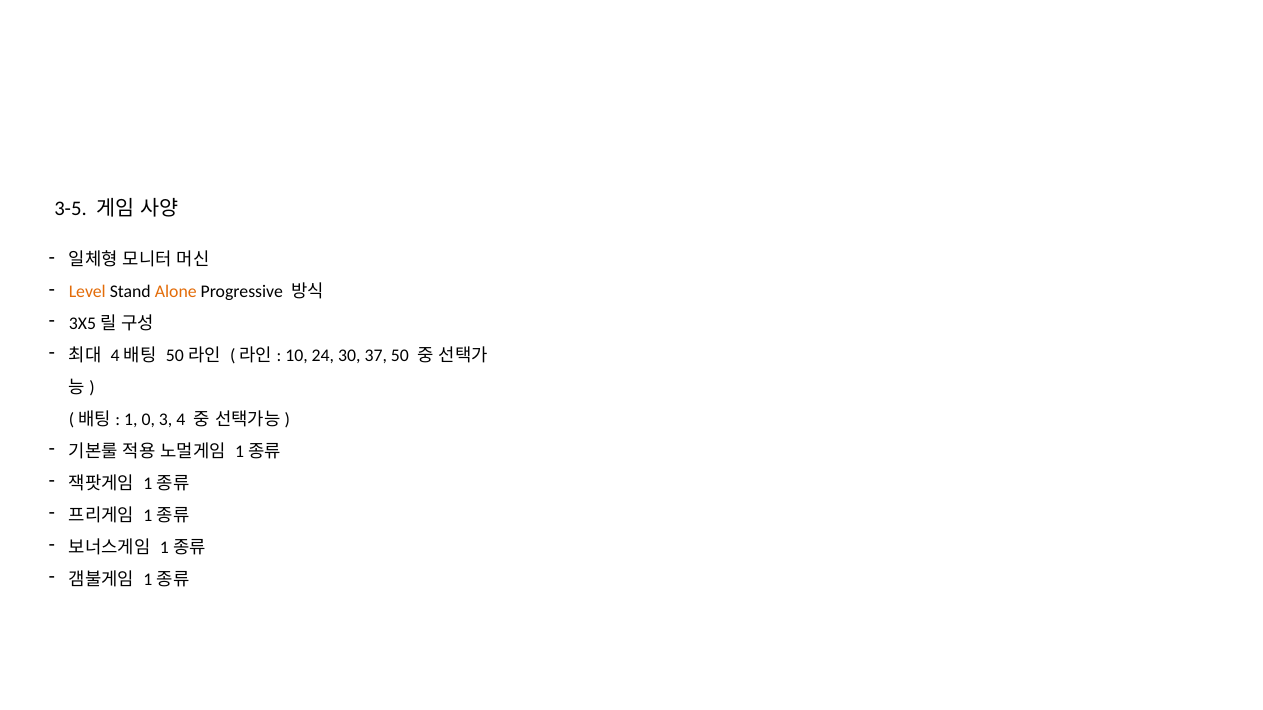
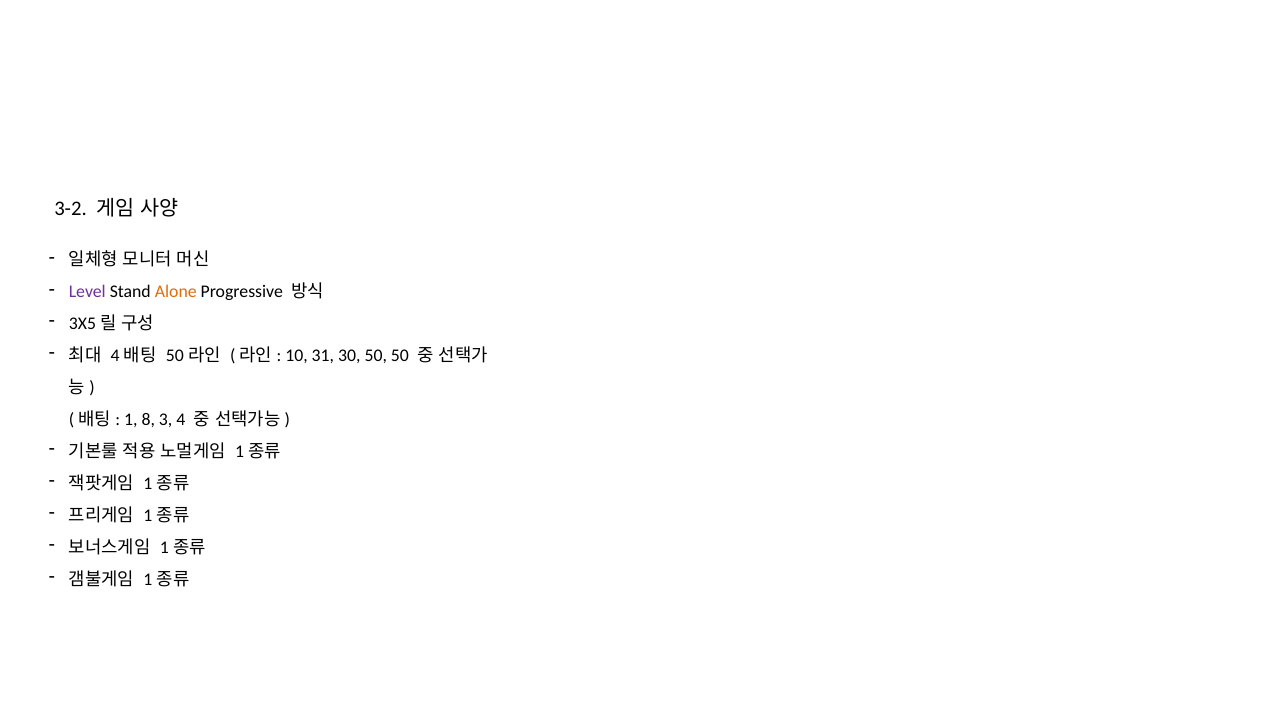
3-5: 3-5 -> 3-2
Level colour: orange -> purple
24: 24 -> 31
30 37: 37 -> 50
0: 0 -> 8
